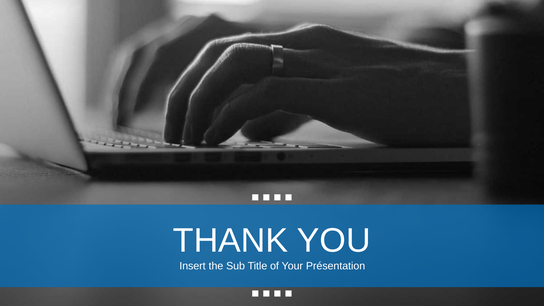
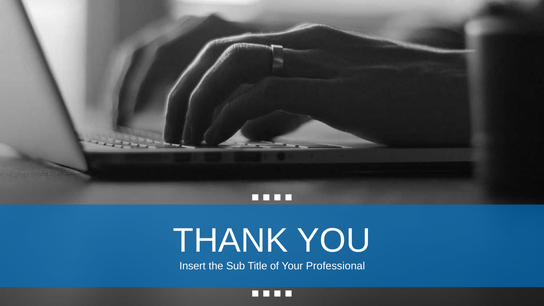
Présentation: Présentation -> Professional
